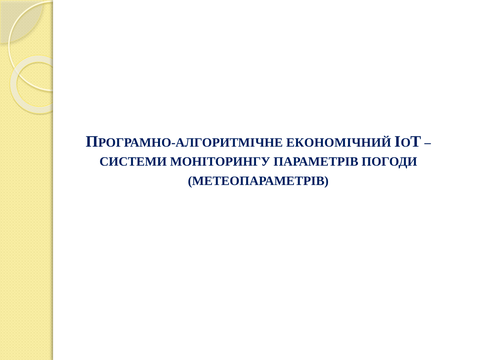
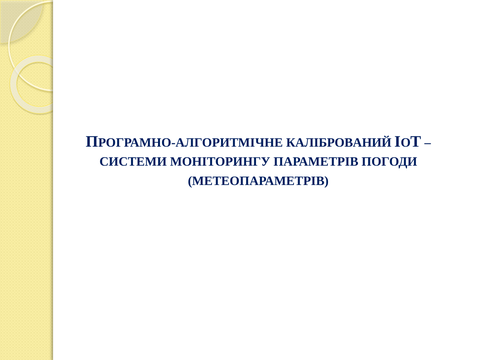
ЕКОНОМІЧНИЙ: ЕКОНОМІЧНИЙ -> КАЛІБРОВАНИЙ
